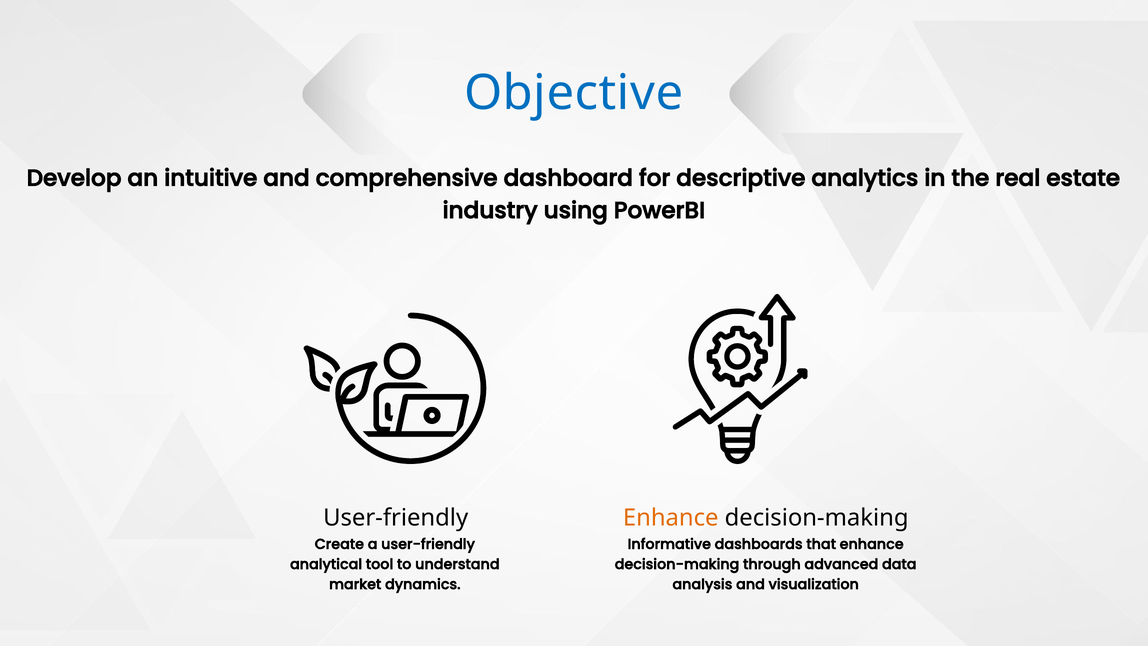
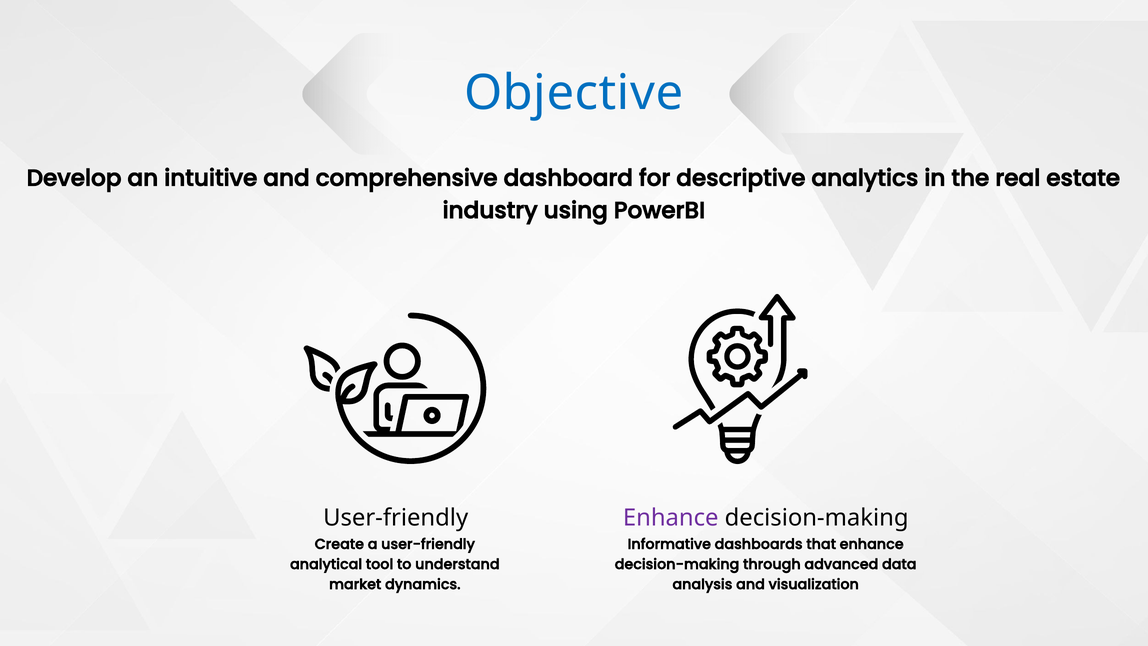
Enhance at (671, 518) colour: orange -> purple
